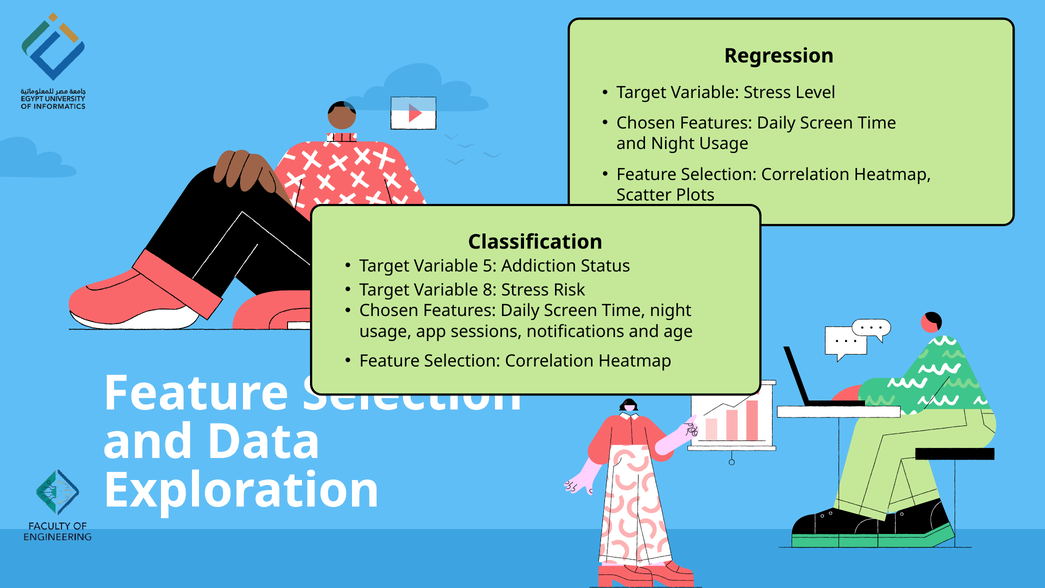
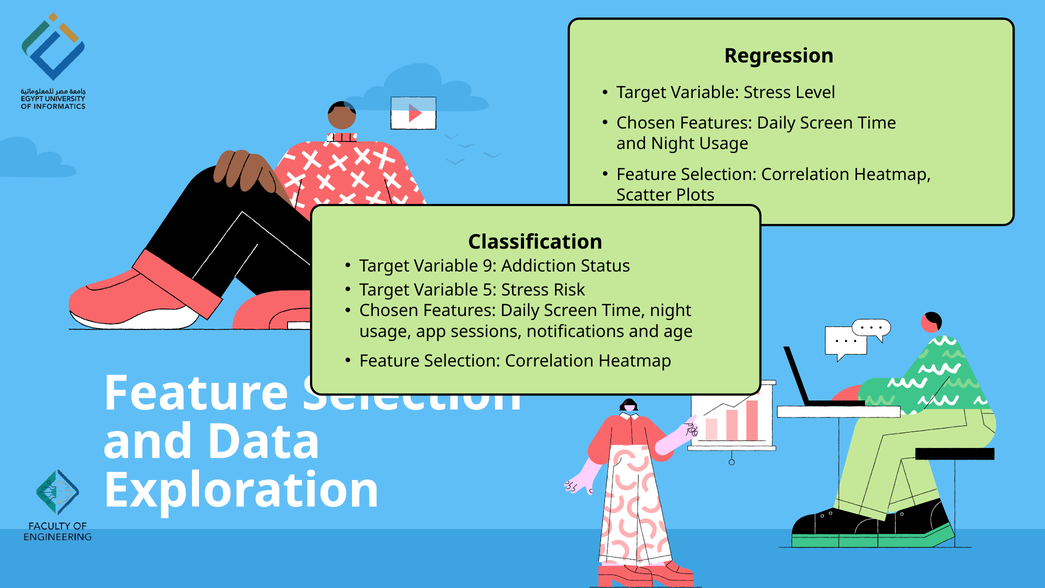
5: 5 -> 9
8: 8 -> 5
